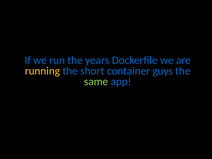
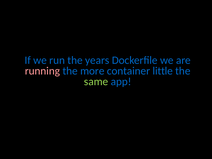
running colour: yellow -> pink
short: short -> more
guys: guys -> little
